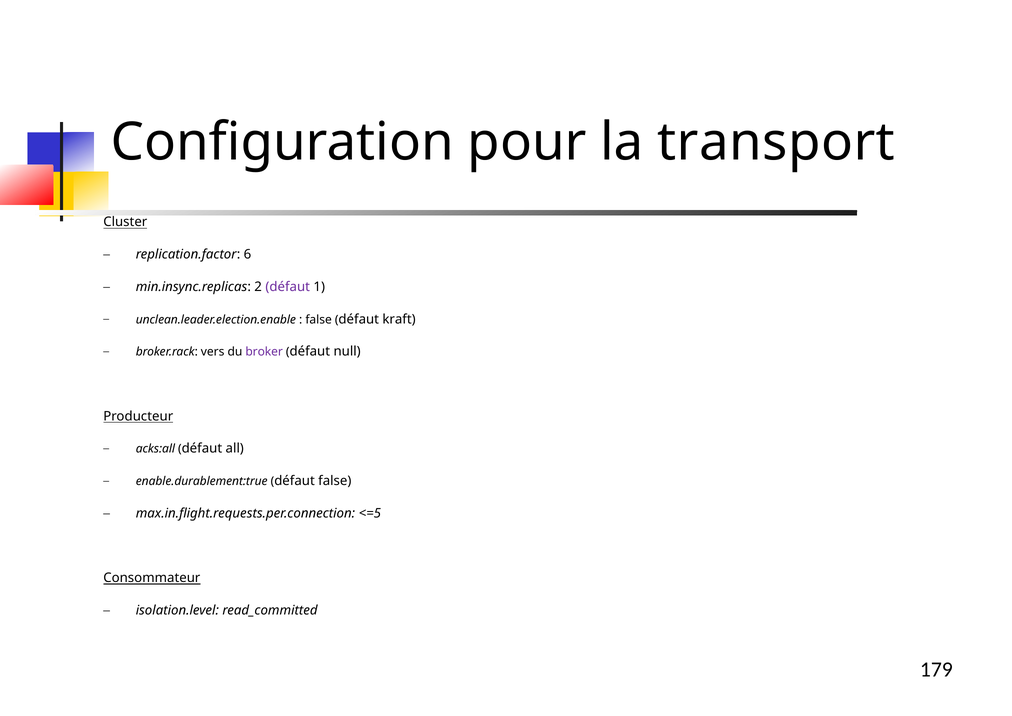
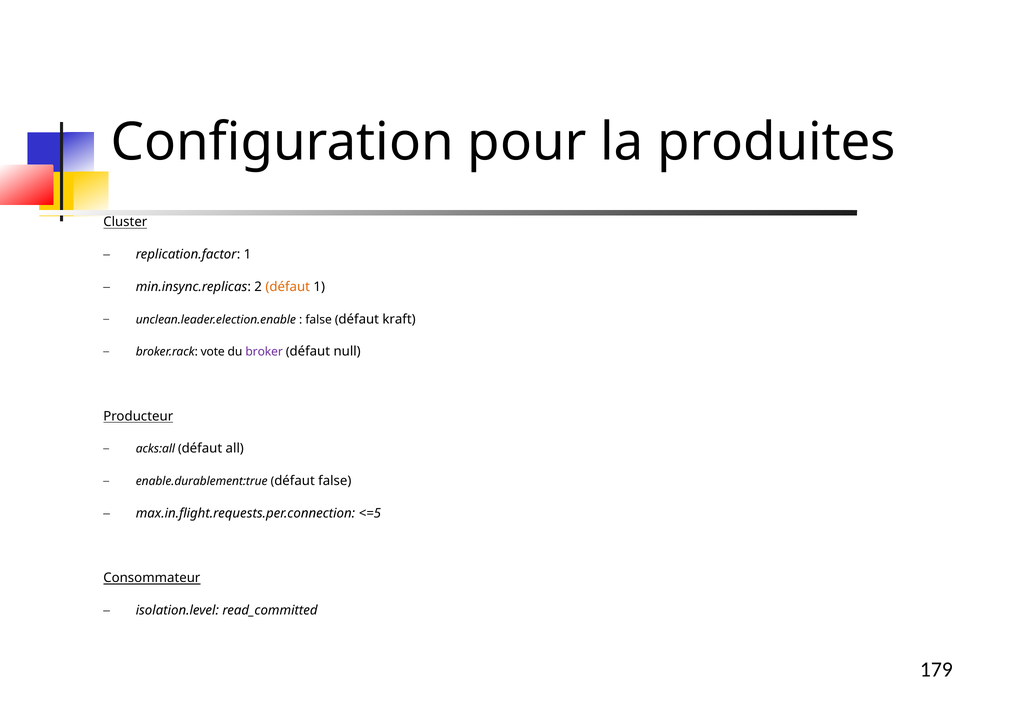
transport: transport -> produites
replication.factor 6: 6 -> 1
défaut at (288, 287) colour: purple -> orange
vers: vers -> vote
